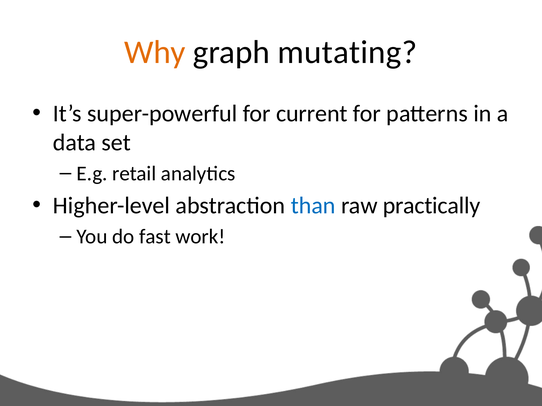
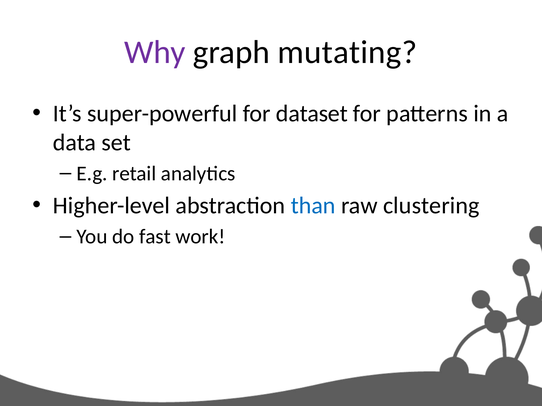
Why colour: orange -> purple
current: current -> dataset
practically: practically -> clustering
